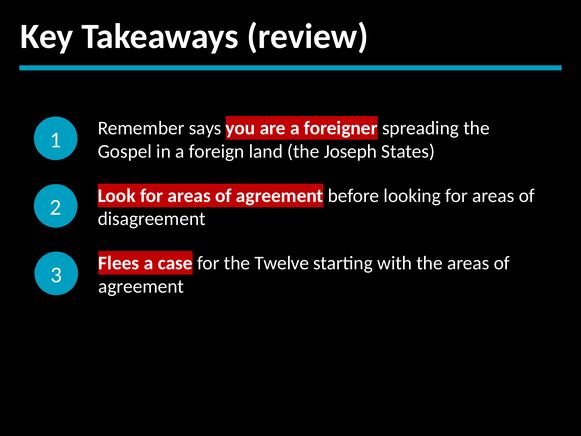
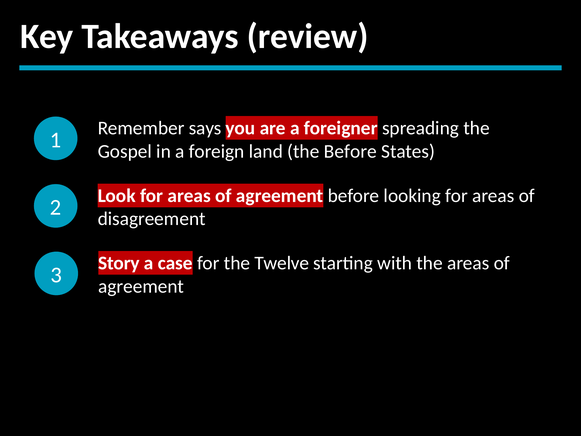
the Joseph: Joseph -> Before
Flees: Flees -> Story
